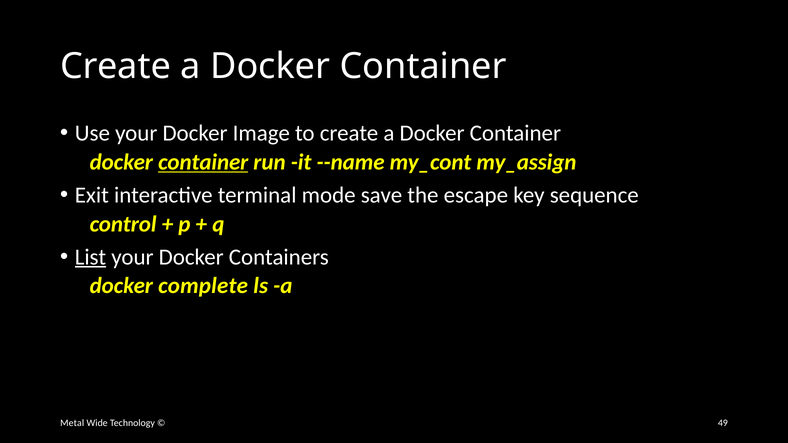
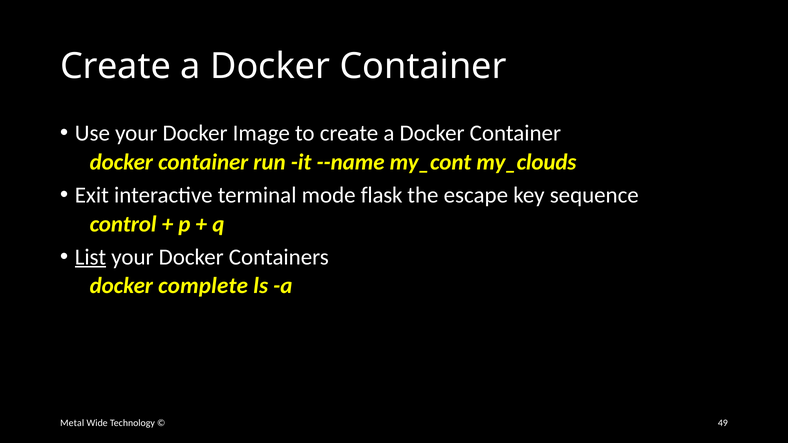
container at (203, 162) underline: present -> none
my_assign: my_assign -> my_clouds
save: save -> flask
